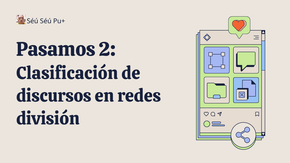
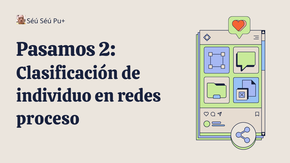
discursos: discursos -> individuo
división: división -> proceso
